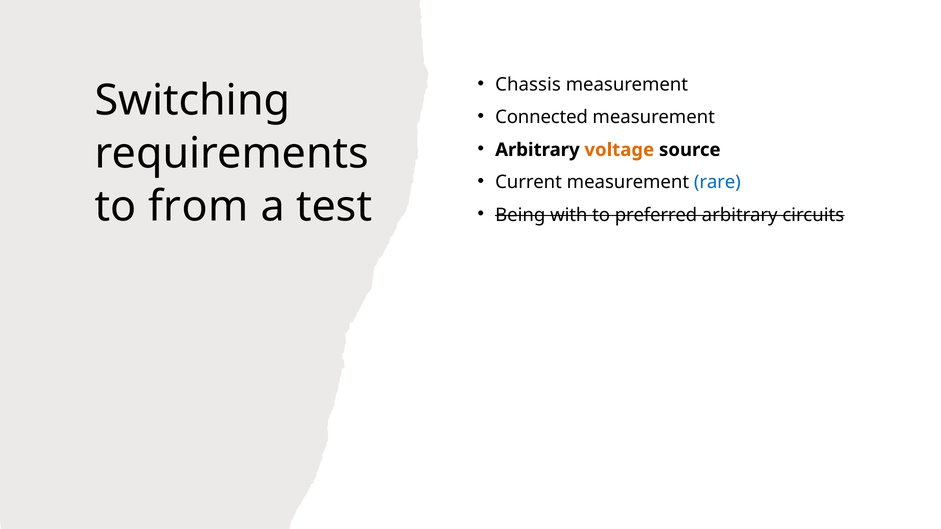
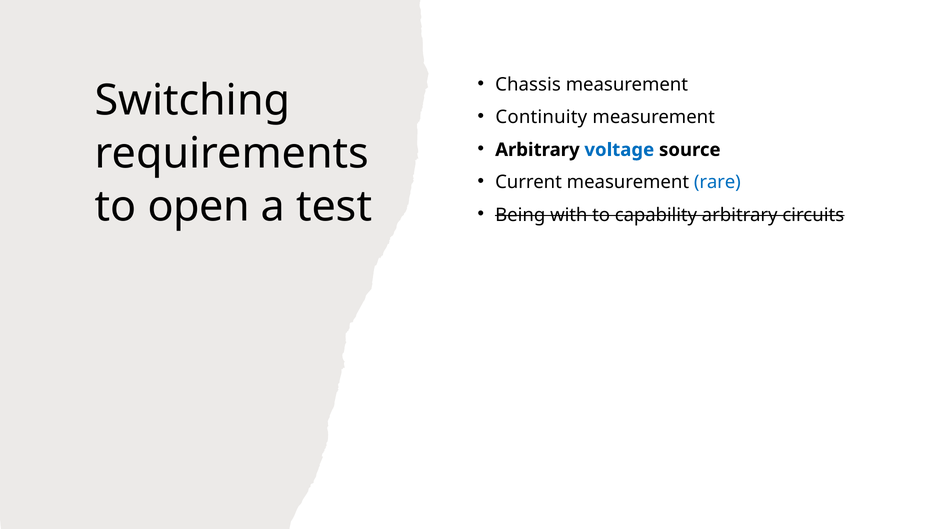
Connected: Connected -> Continuity
voltage colour: orange -> blue
from: from -> open
preferred: preferred -> capability
